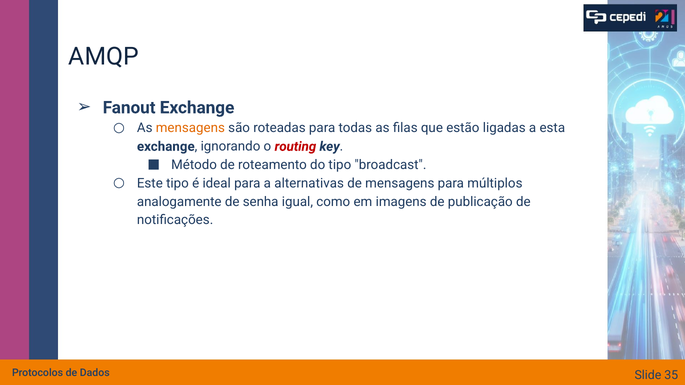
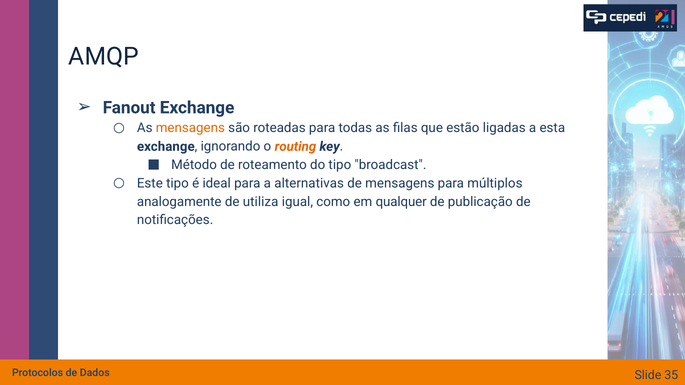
routing colour: red -> orange
senha: senha -> utiliza
imagens: imagens -> qualquer
